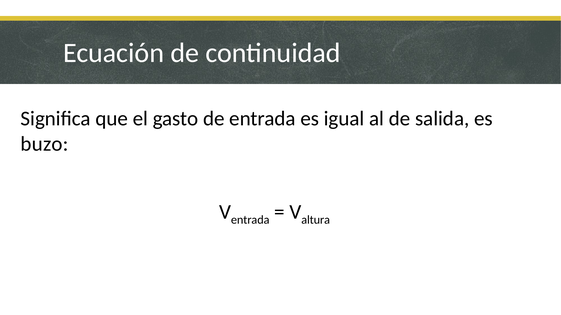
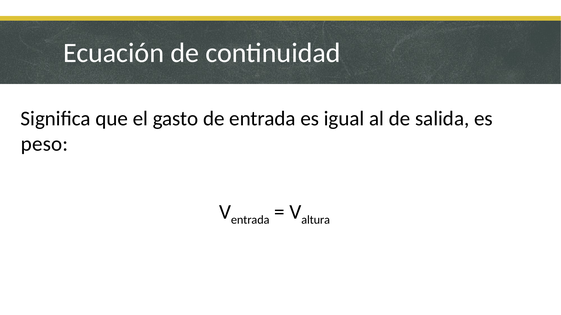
buzo: buzo -> peso
